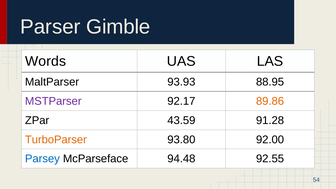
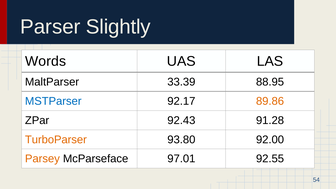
Gimble: Gimble -> Slightly
93.93: 93.93 -> 33.39
MSTParser colour: purple -> blue
43.59: 43.59 -> 92.43
Parsey colour: blue -> orange
94.48: 94.48 -> 97.01
